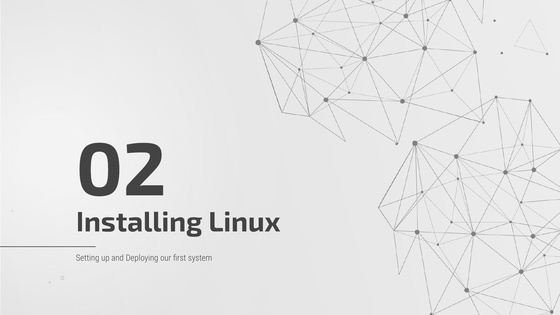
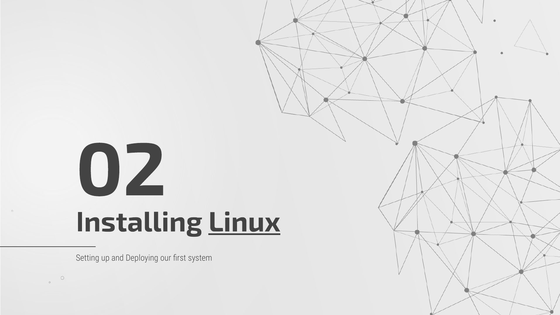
Linux underline: none -> present
